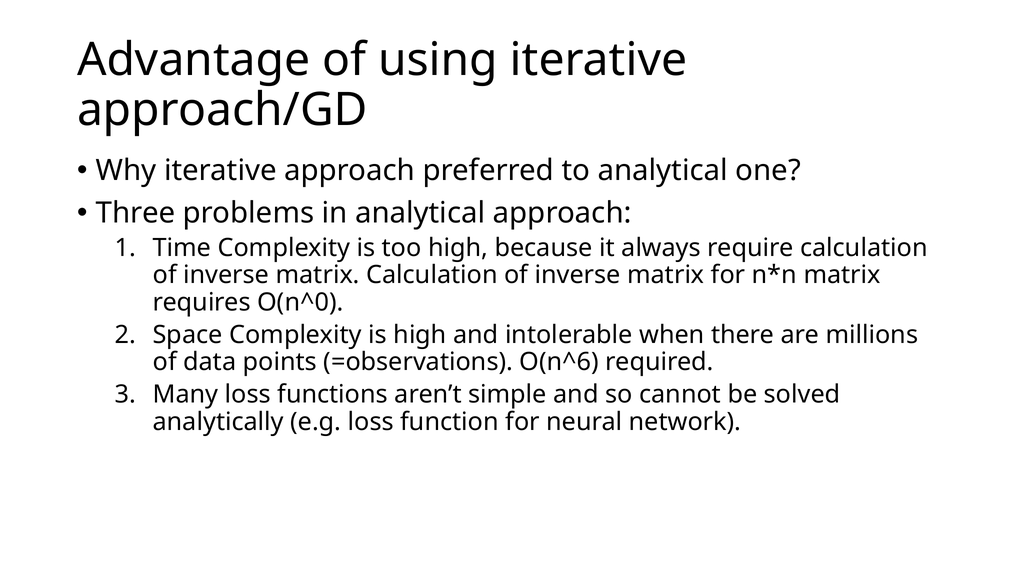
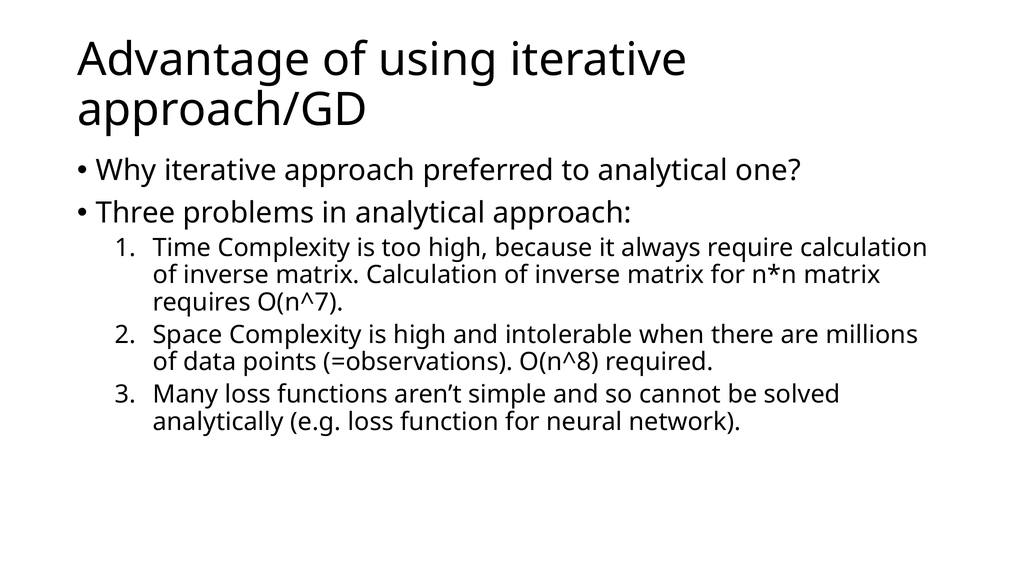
O(n^0: O(n^0 -> O(n^7
O(n^6: O(n^6 -> O(n^8
